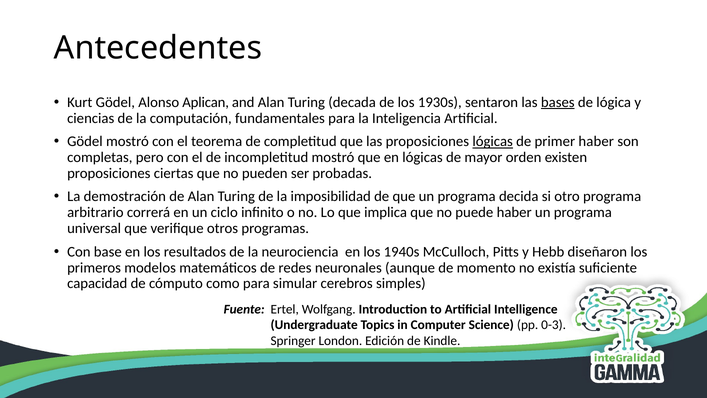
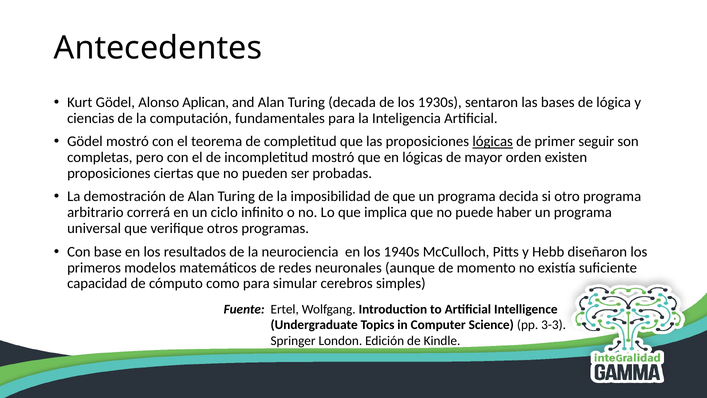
bases underline: present -> none
primer haber: haber -> seguir
0-3: 0-3 -> 3-3
